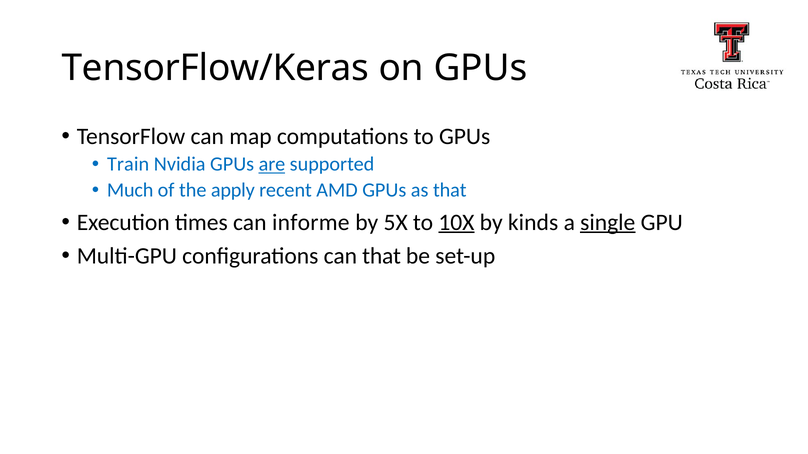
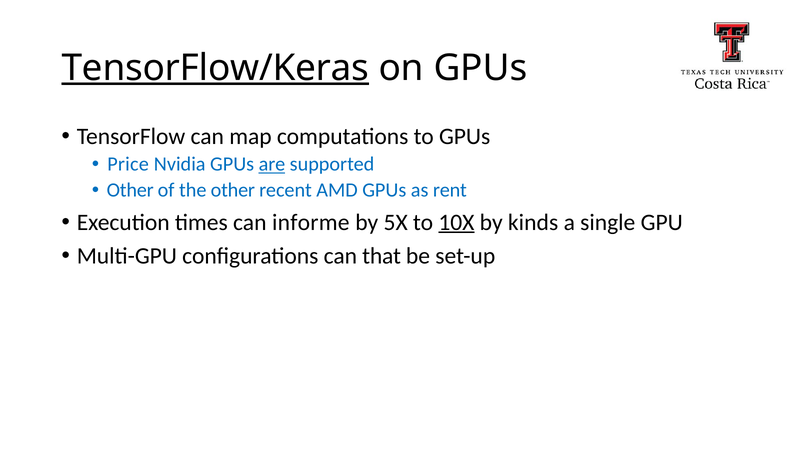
TensorFlow/Keras underline: none -> present
Train: Train -> Price
Much at (130, 190): Much -> Other
the apply: apply -> other
as that: that -> rent
single underline: present -> none
